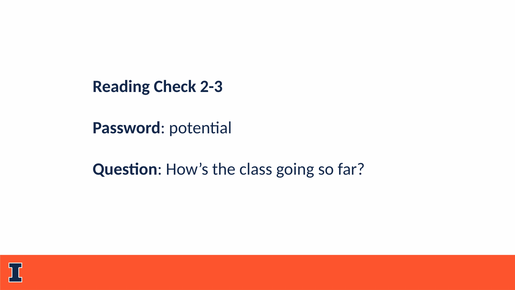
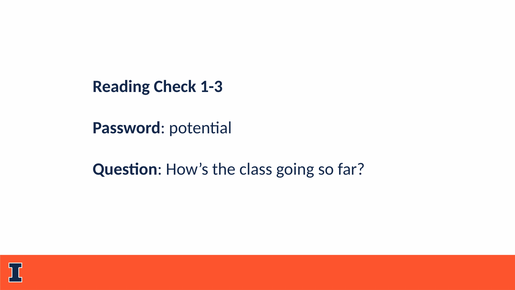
2-3: 2-3 -> 1-3
